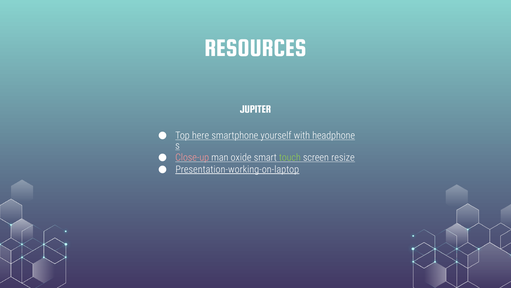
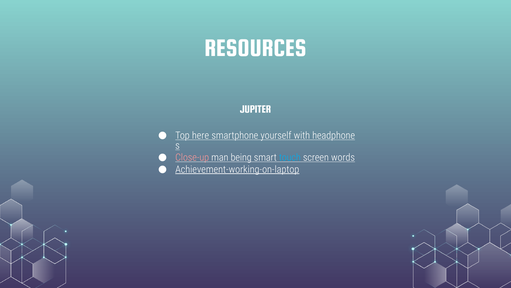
oxide: oxide -> being
touch colour: light green -> light blue
resize: resize -> words
Presentation-working-on-laptop: Presentation-working-on-laptop -> Achievement-working-on-laptop
